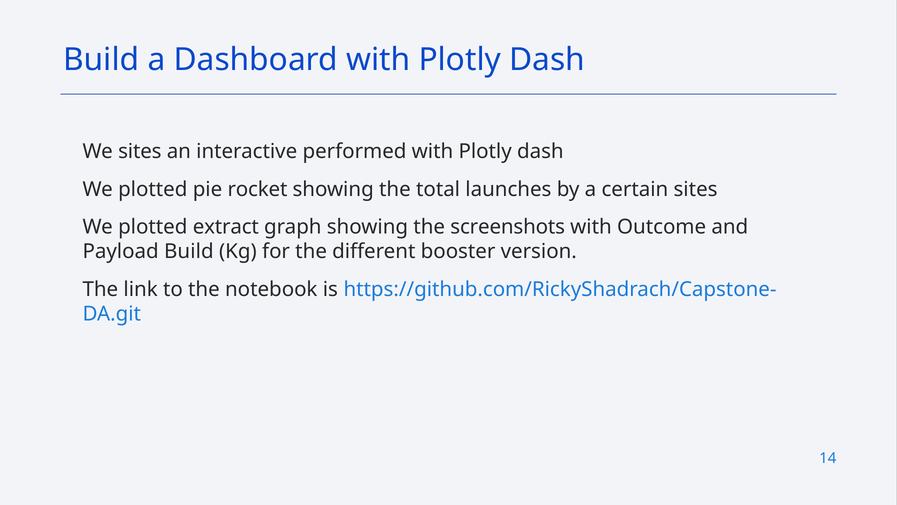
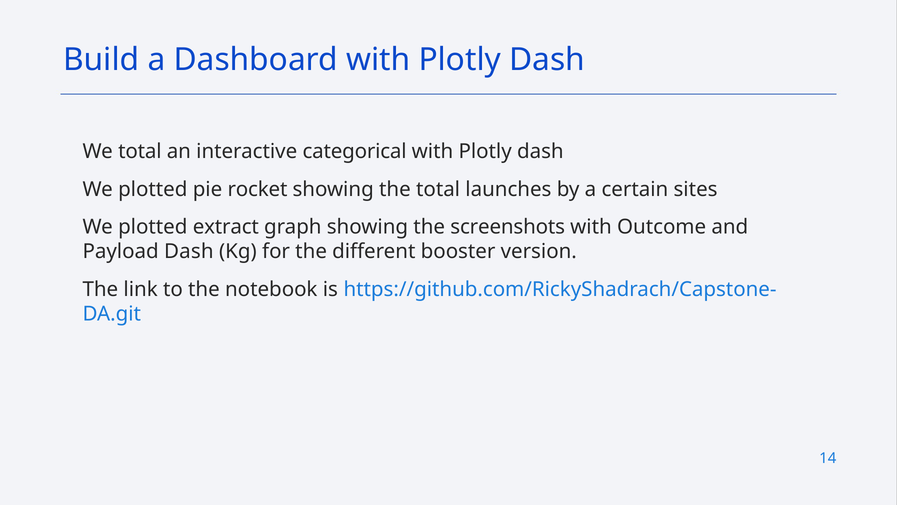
We sites: sites -> total
performed: performed -> categorical
Payload Build: Build -> Dash
